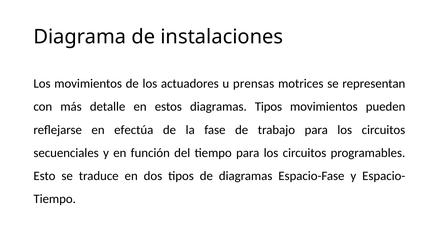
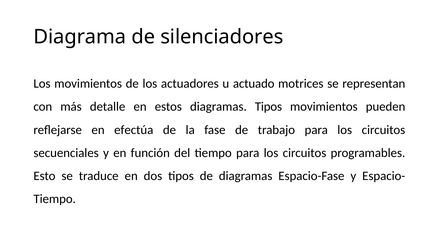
instalaciones: instalaciones -> silenciadores
prensas: prensas -> actuado
